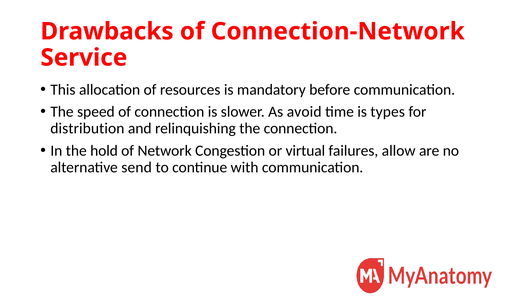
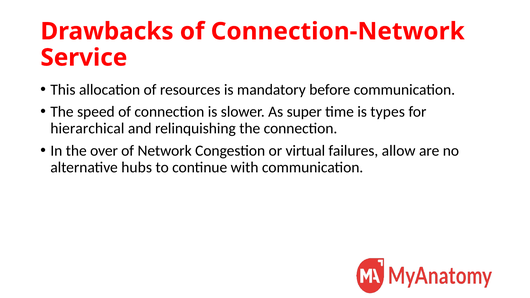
avoid: avoid -> super
distribution: distribution -> hierarchical
hold: hold -> over
send: send -> hubs
